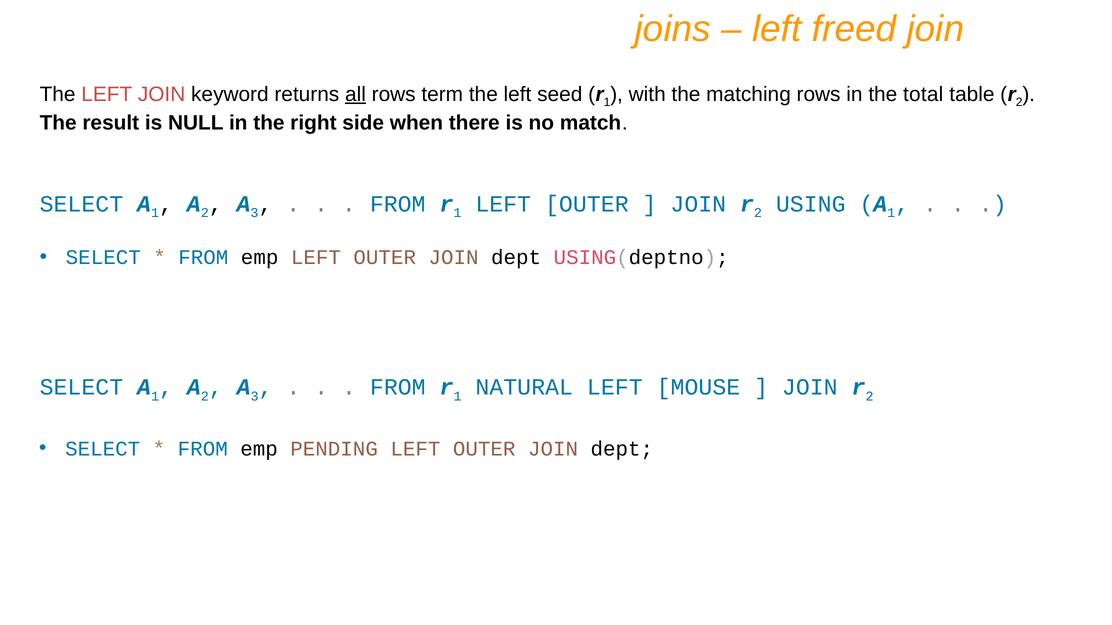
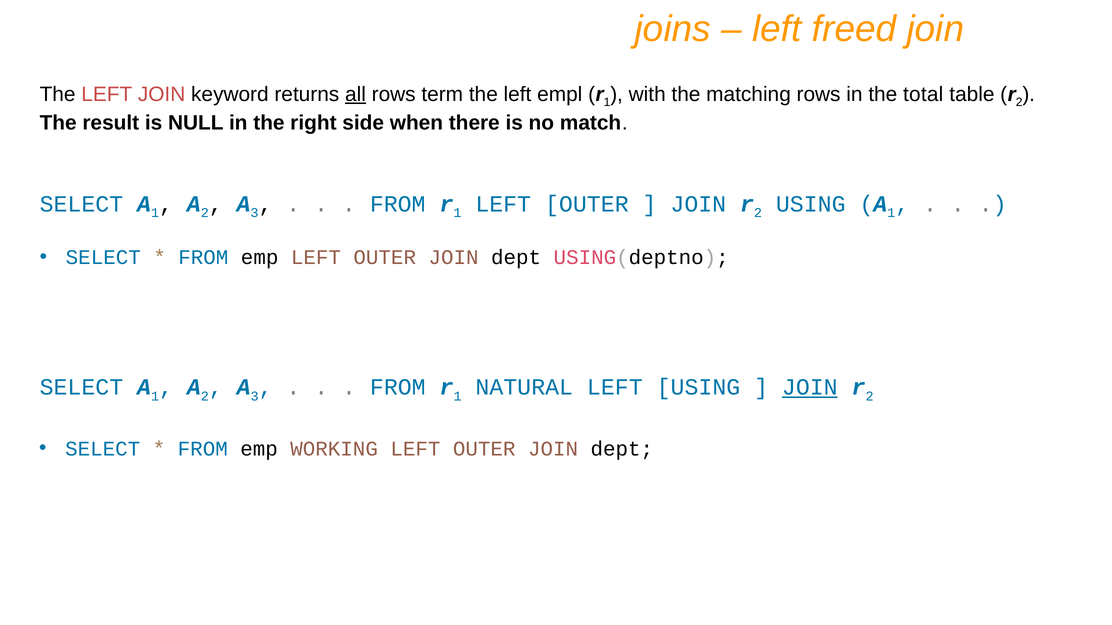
seed: seed -> empl
LEFT MOUSE: MOUSE -> USING
JOIN at (810, 388) underline: none -> present
PENDING: PENDING -> WORKING
